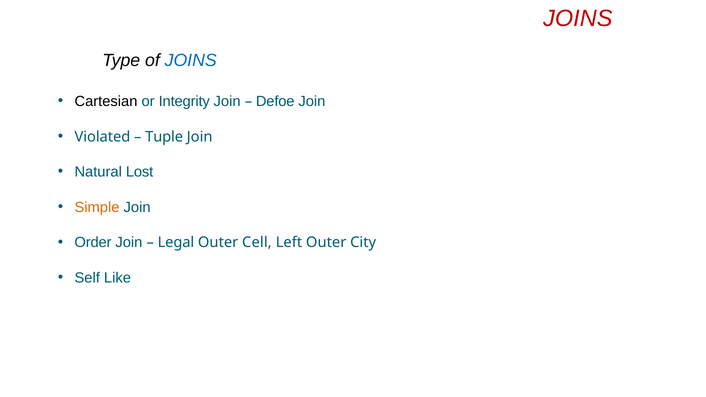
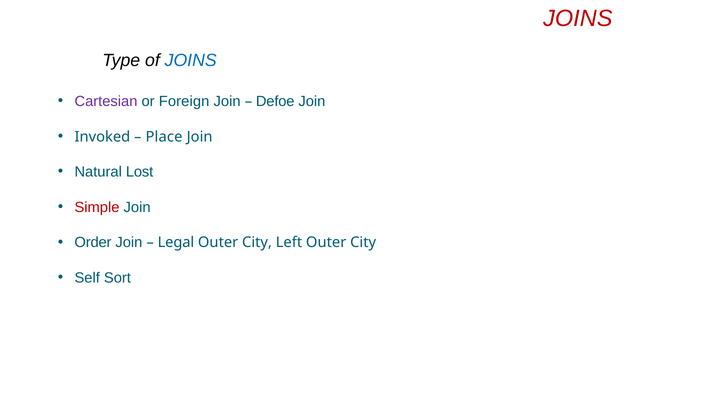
Cartesian colour: black -> purple
Integrity: Integrity -> Foreign
Violated: Violated -> Invoked
Tuple: Tuple -> Place
Simple colour: orange -> red
Cell at (257, 243): Cell -> City
Like: Like -> Sort
